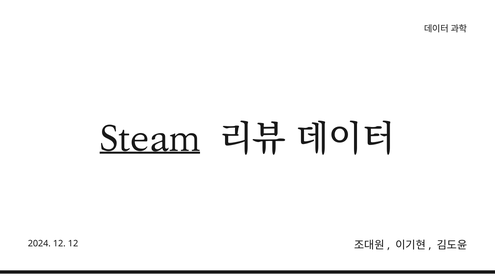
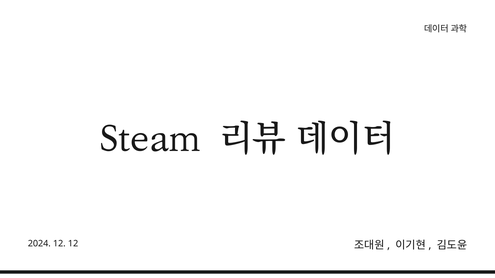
Steam underline: present -> none
